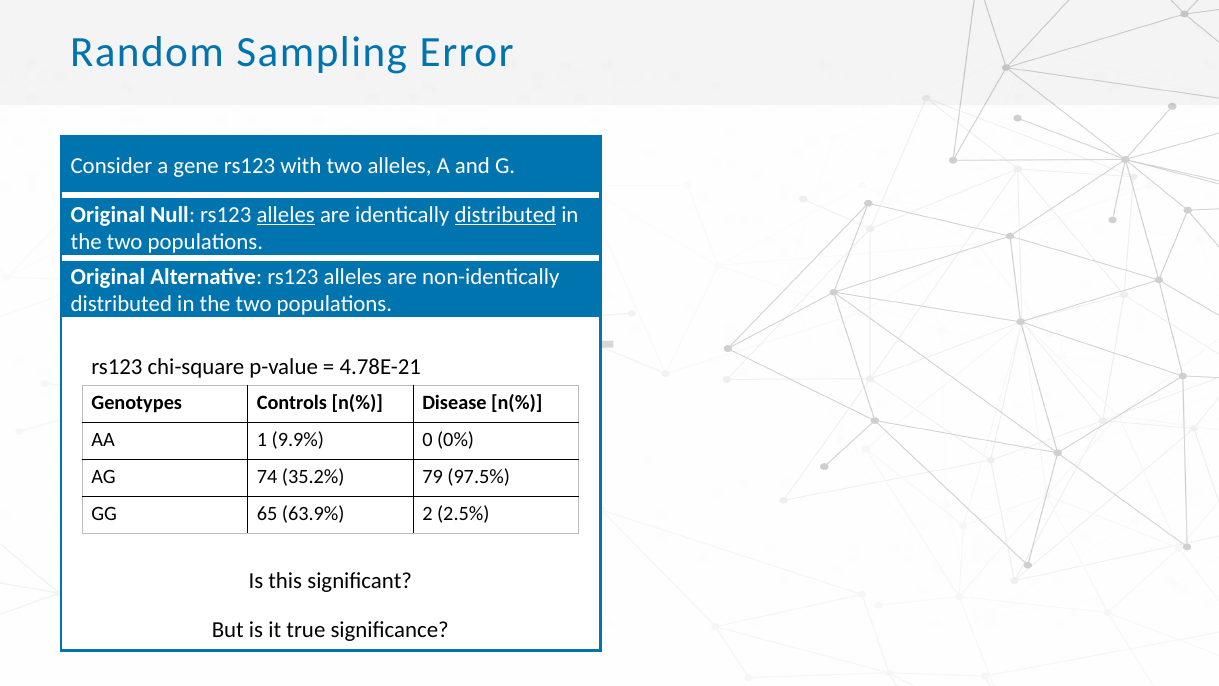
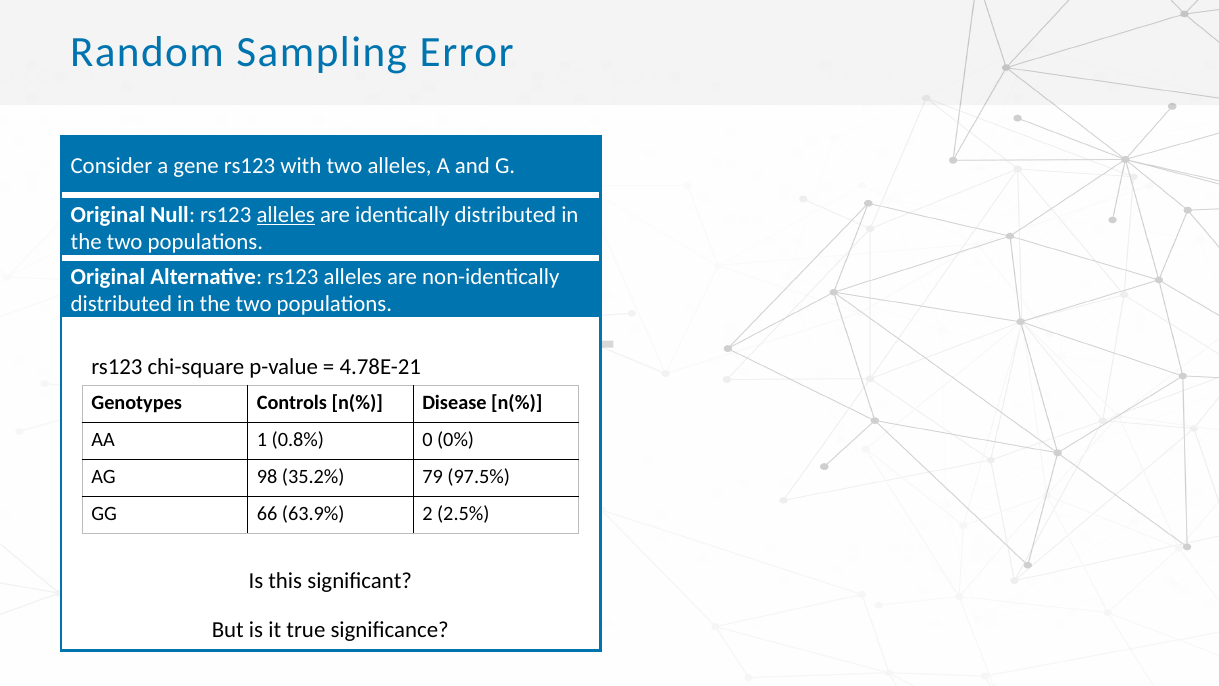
distributed at (505, 214) underline: present -> none
9.9%: 9.9% -> 0.8%
74: 74 -> 98
65: 65 -> 66
